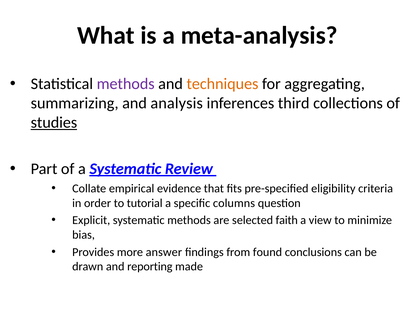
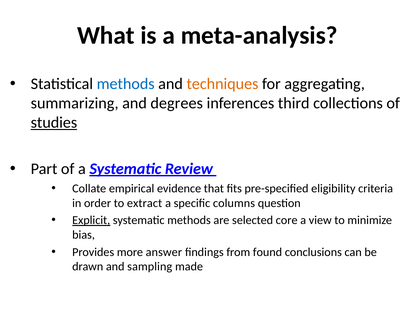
methods at (126, 84) colour: purple -> blue
analysis: analysis -> degrees
tutorial: tutorial -> extract
Explicit underline: none -> present
faith: faith -> core
reporting: reporting -> sampling
